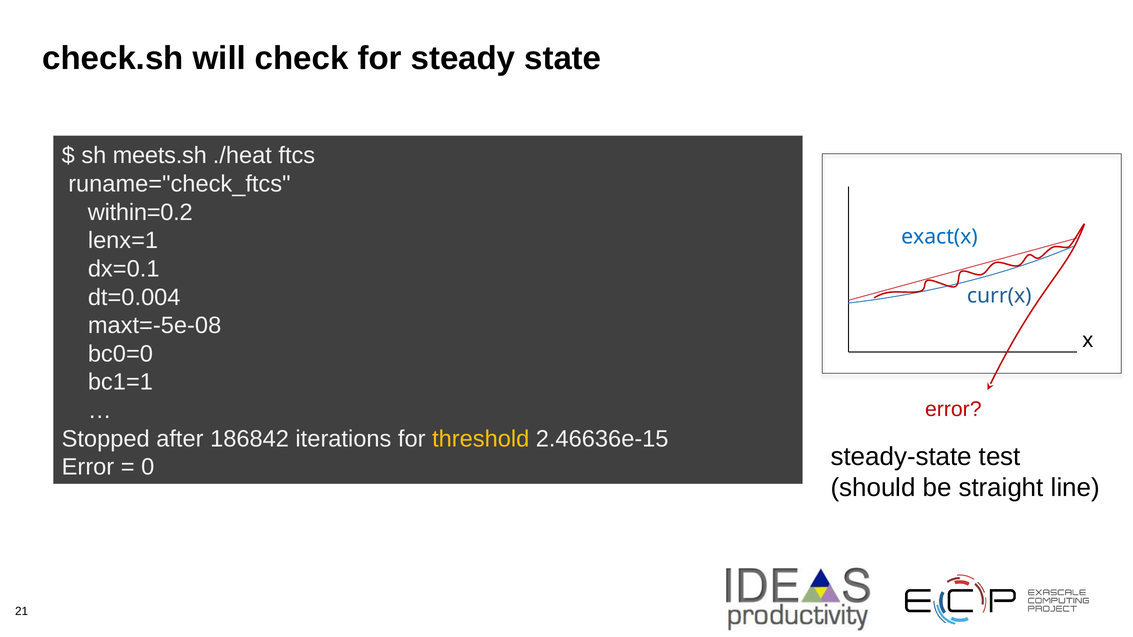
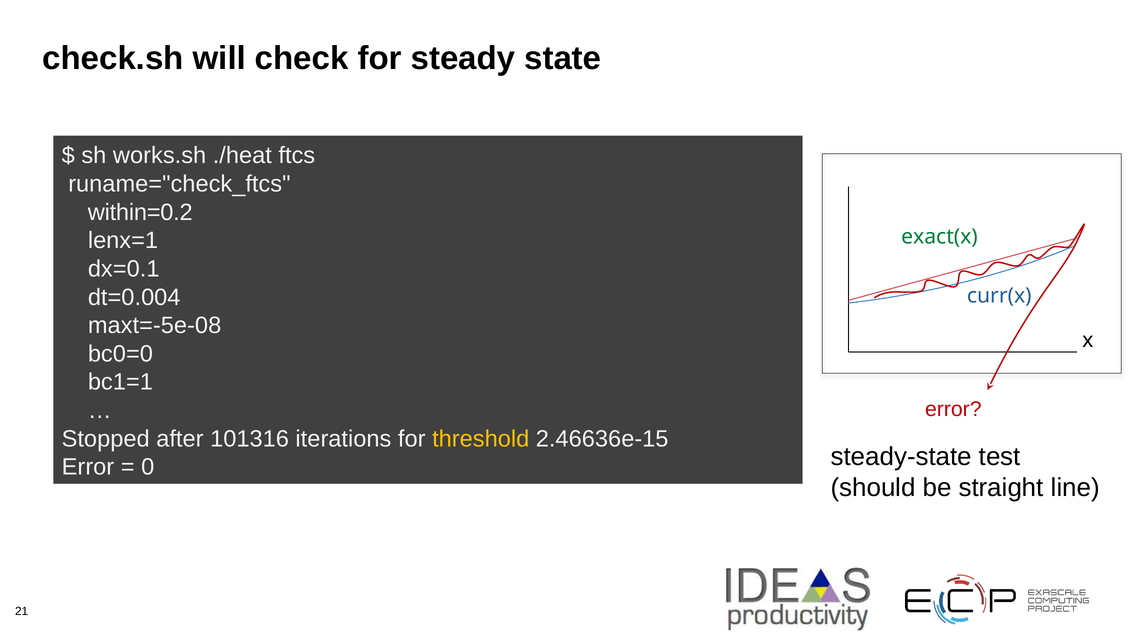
meets.sh: meets.sh -> works.sh
exact(x colour: blue -> green
186842: 186842 -> 101316
